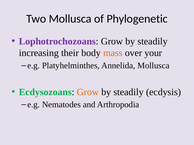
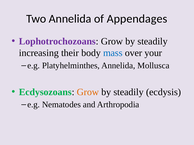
Two Mollusca: Mollusca -> Annelida
Phylogenetic: Phylogenetic -> Appendages
mass colour: orange -> blue
